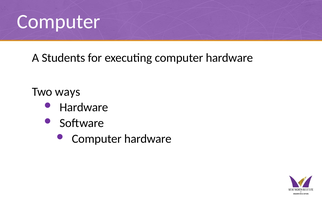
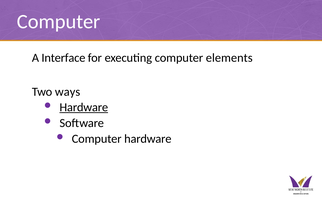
Students: Students -> Interface
executing computer hardware: hardware -> elements
Hardware at (84, 107) underline: none -> present
